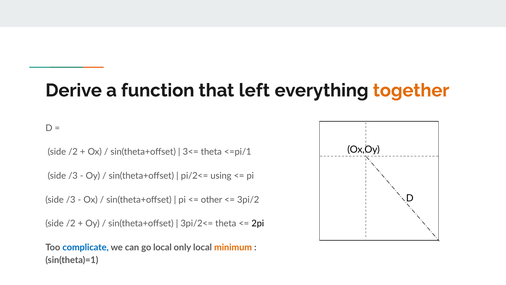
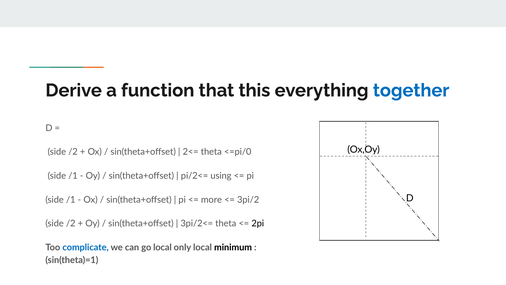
left: left -> this
together colour: orange -> blue
3<=: 3<= -> 2<=
<=pi/1: <=pi/1 -> <=pi/0
/3 at (73, 176): /3 -> /1
/3 at (71, 199): /3 -> /1
other: other -> more
minimum colour: orange -> black
